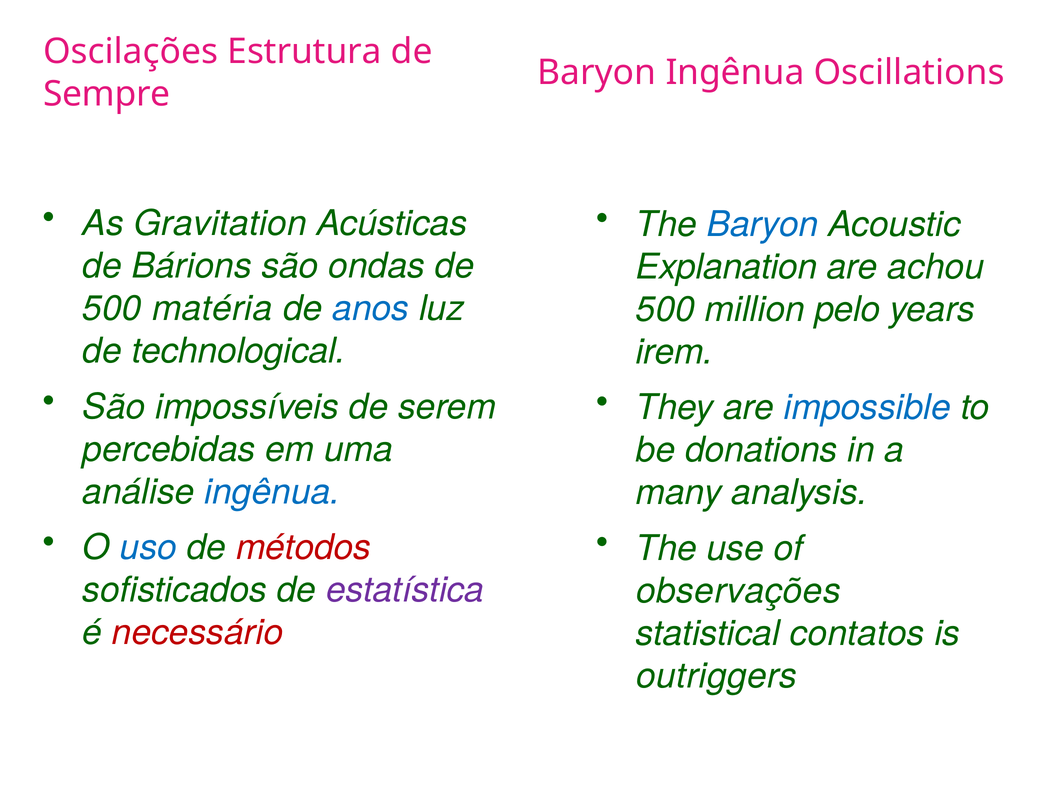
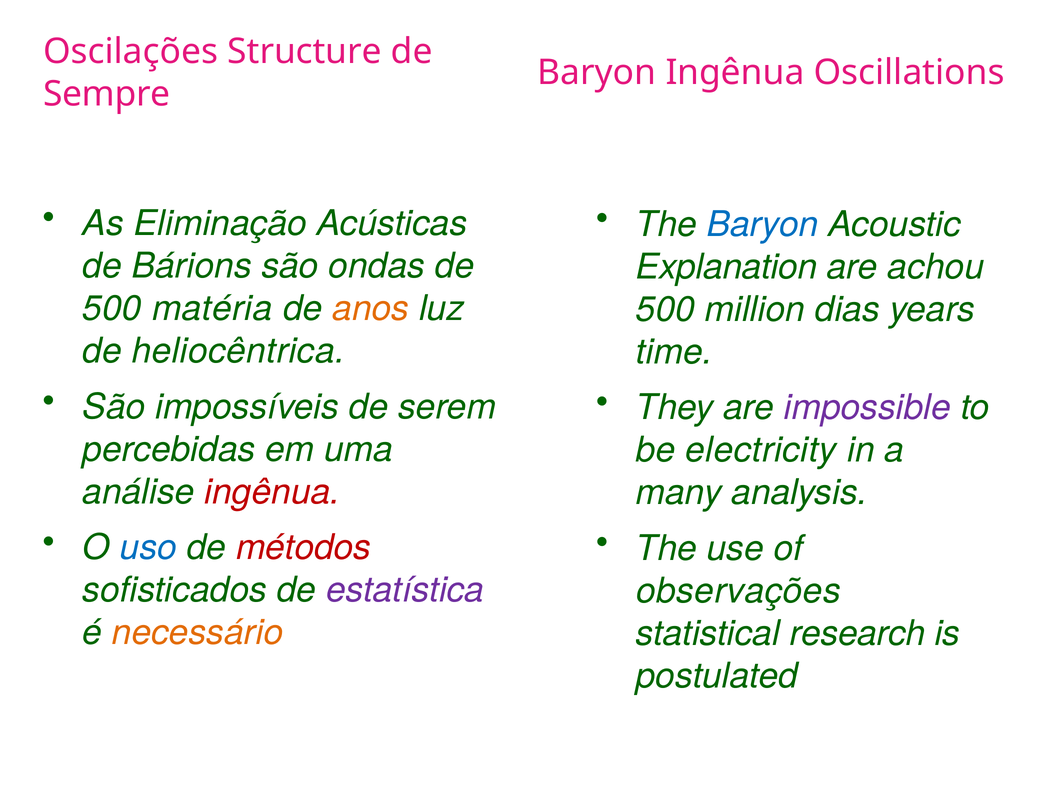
Estrutura: Estrutura -> Structure
Gravitation: Gravitation -> Eliminação
anos colour: blue -> orange
pelo: pelo -> dias
technological: technological -> heliocêntrica
irem: irem -> time
impossible colour: blue -> purple
donations: donations -> electricity
ingênua at (272, 492) colour: blue -> red
necessário colour: red -> orange
contatos: contatos -> research
outriggers: outriggers -> postulated
